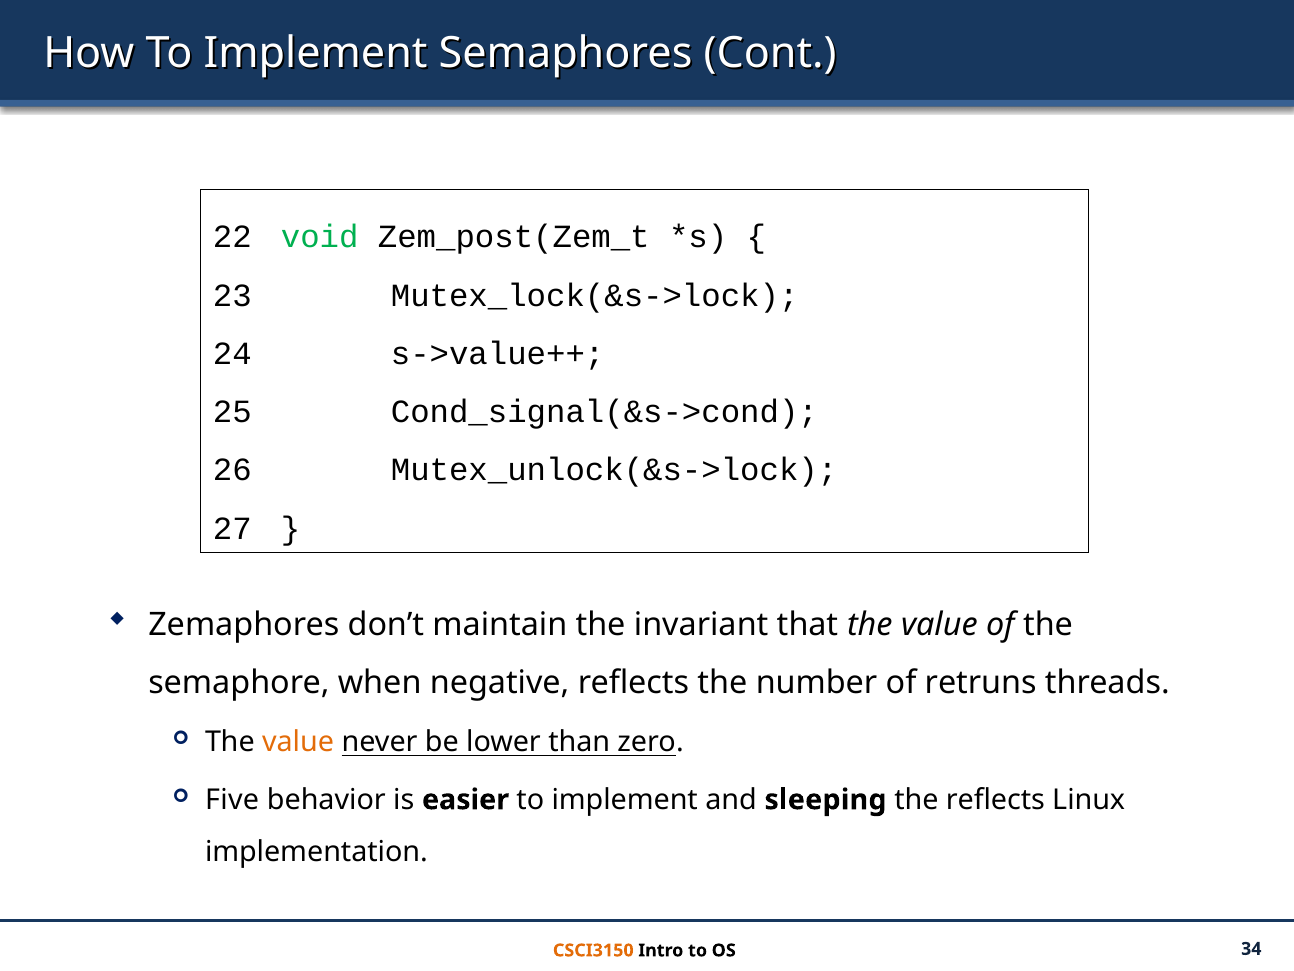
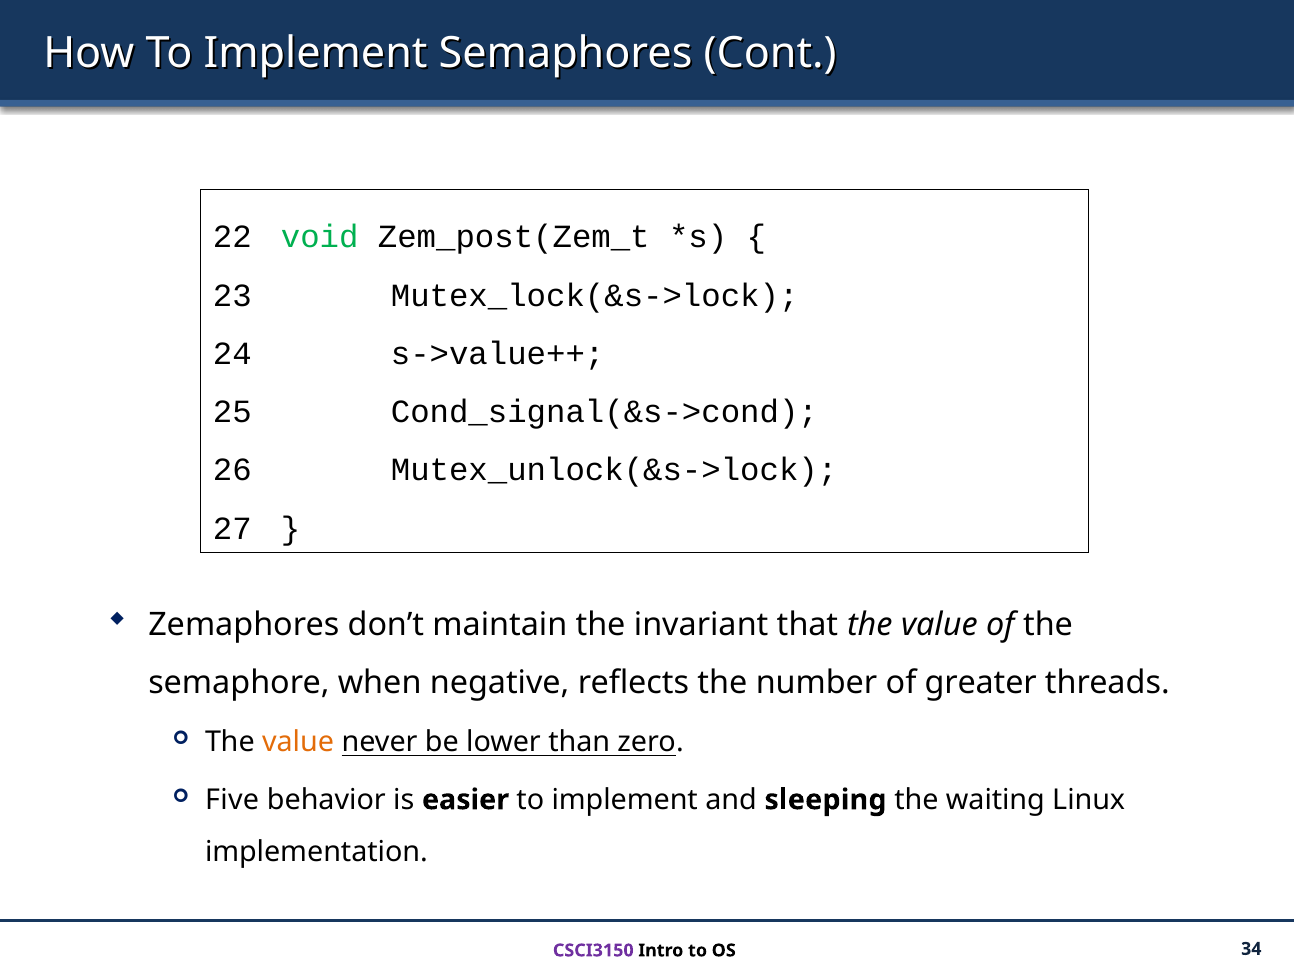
retruns: retruns -> greater
the reflects: reflects -> waiting
CSCI3150 colour: orange -> purple
